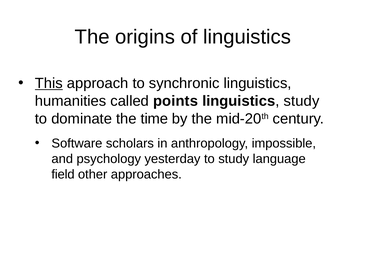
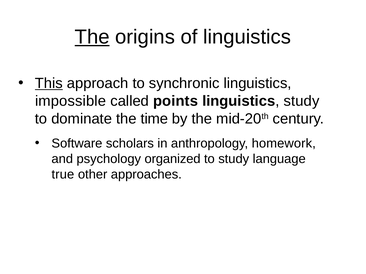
The at (92, 37) underline: none -> present
humanities: humanities -> impossible
impossible: impossible -> homework
yesterday: yesterday -> organized
field: field -> true
